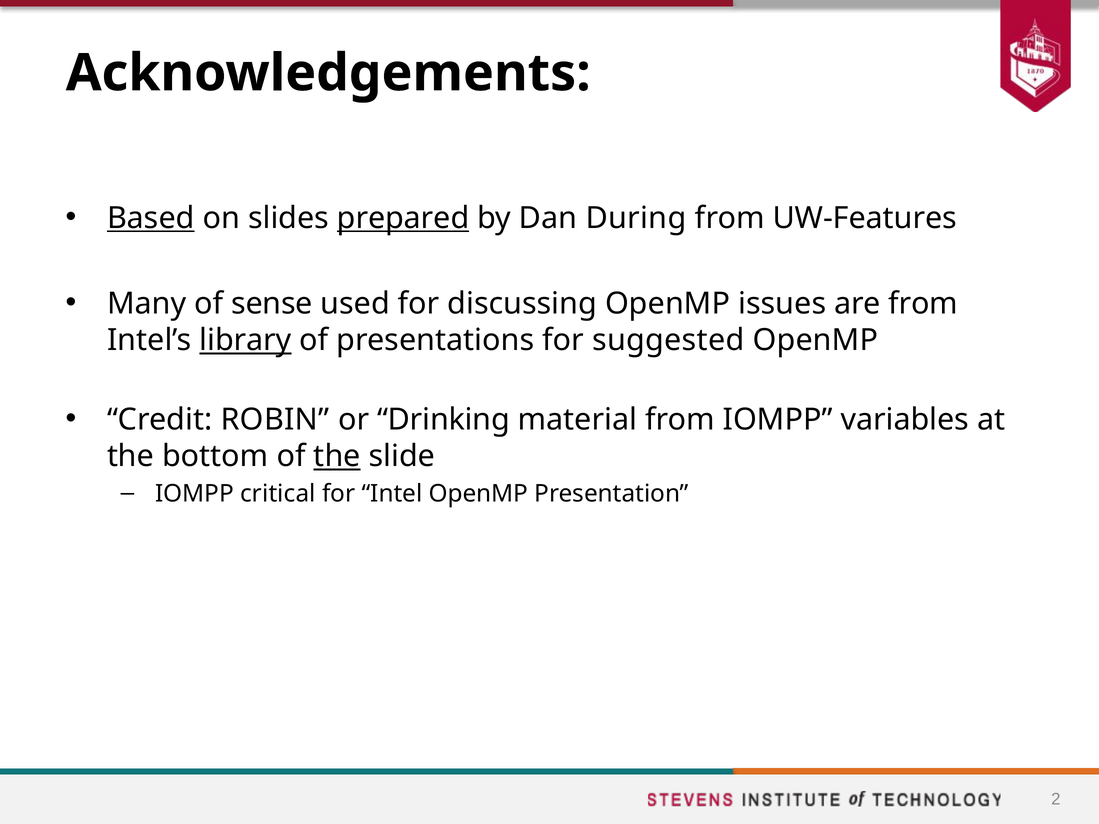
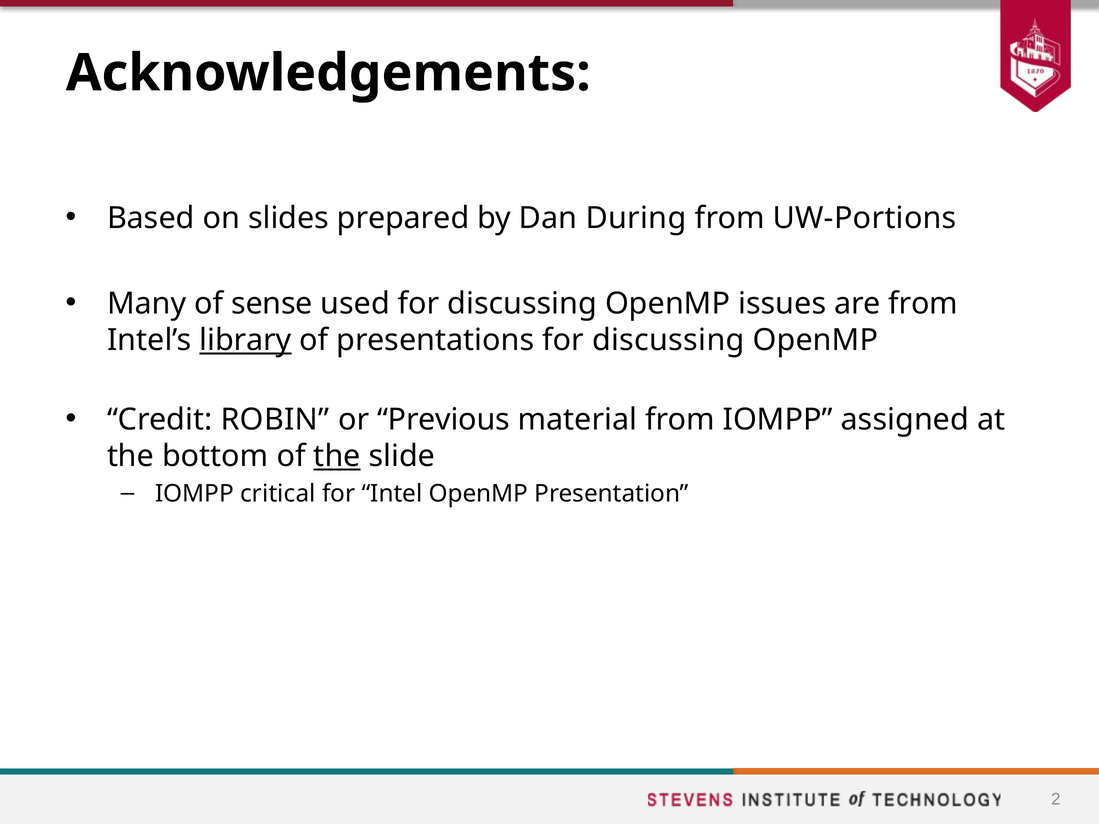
Based underline: present -> none
prepared underline: present -> none
UW-Features: UW-Features -> UW-Portions
presentations for suggested: suggested -> discussing
Drinking: Drinking -> Previous
variables: variables -> assigned
